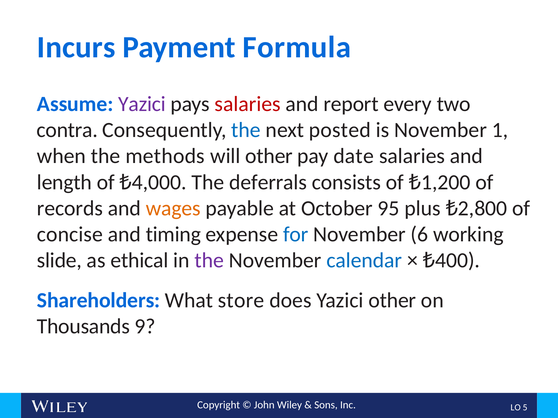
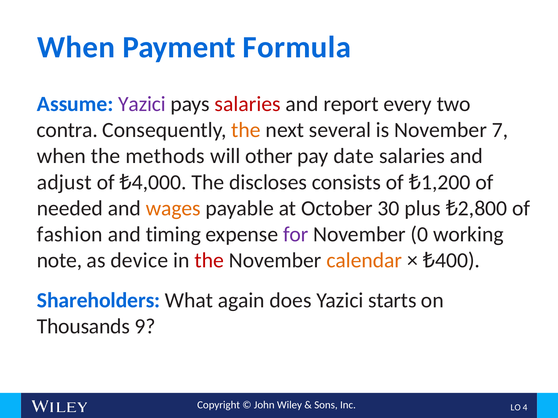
Incurs at (76, 47): Incurs -> When
the at (246, 130) colour: blue -> orange
posted: posted -> several
1: 1 -> 7
length: length -> adjust
deferrals: deferrals -> discloses
records: records -> needed
95: 95 -> 30
concise: concise -> fashion
for colour: blue -> purple
6: 6 -> 0
slide: slide -> note
ethical: ethical -> device
the at (209, 261) colour: purple -> red
calendar colour: blue -> orange
store: store -> again
Yazici other: other -> starts
5: 5 -> 4
